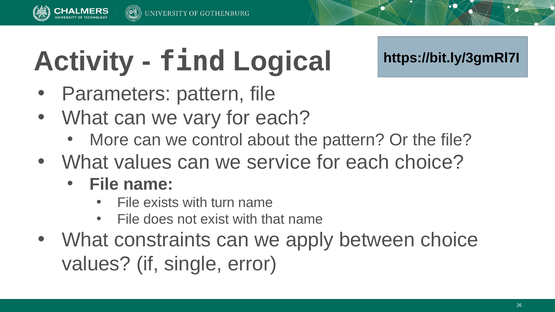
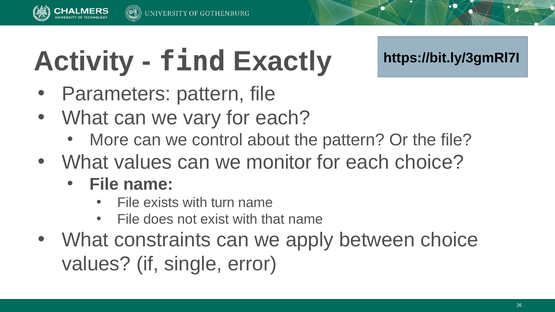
Logical: Logical -> Exactly
service: service -> monitor
